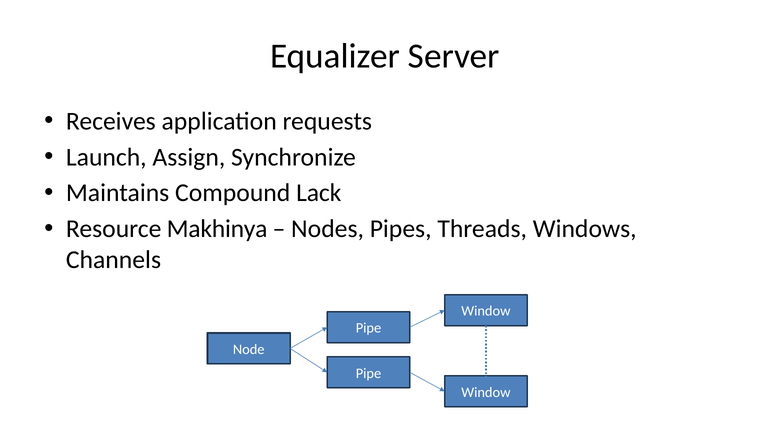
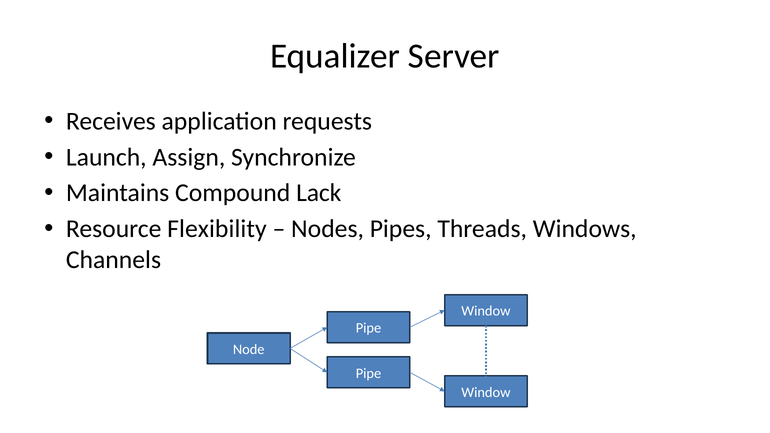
Makhinya: Makhinya -> Flexibility
